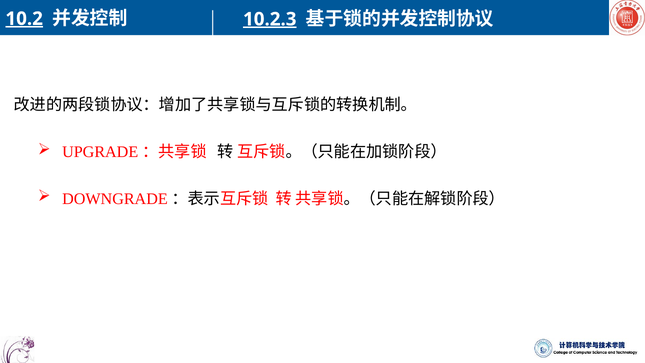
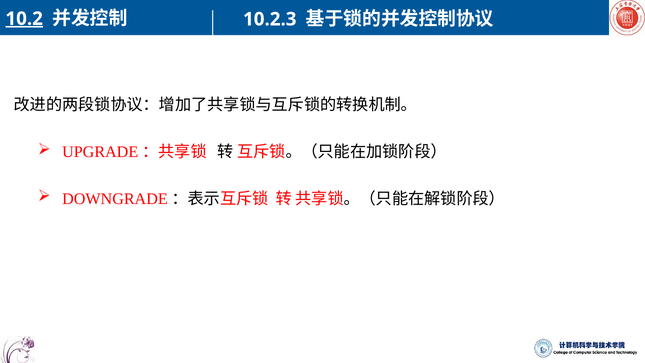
10.2.3 underline: present -> none
